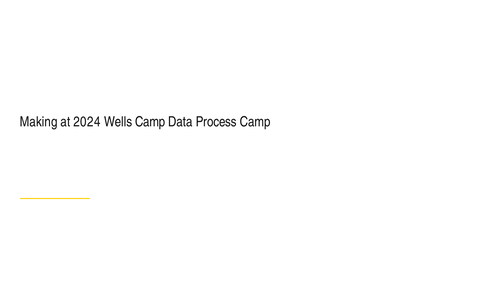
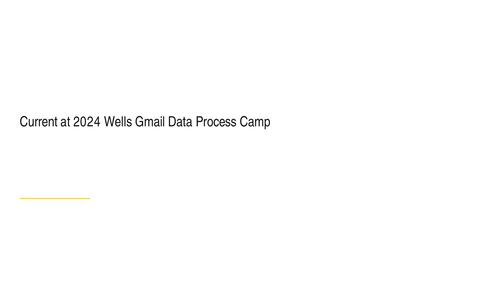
Making: Making -> Current
Wells Camp: Camp -> Gmail
